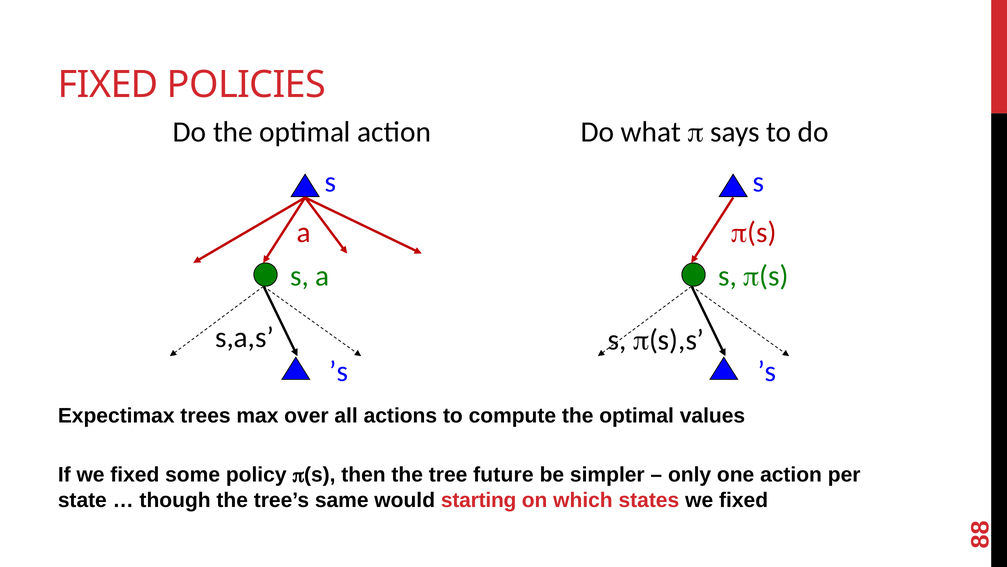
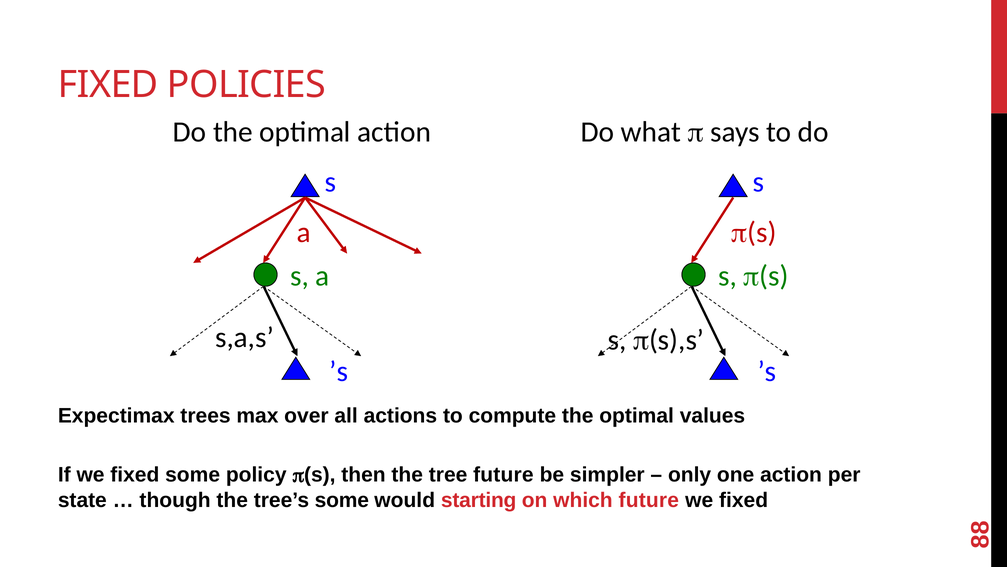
tree’s same: same -> some
which states: states -> future
